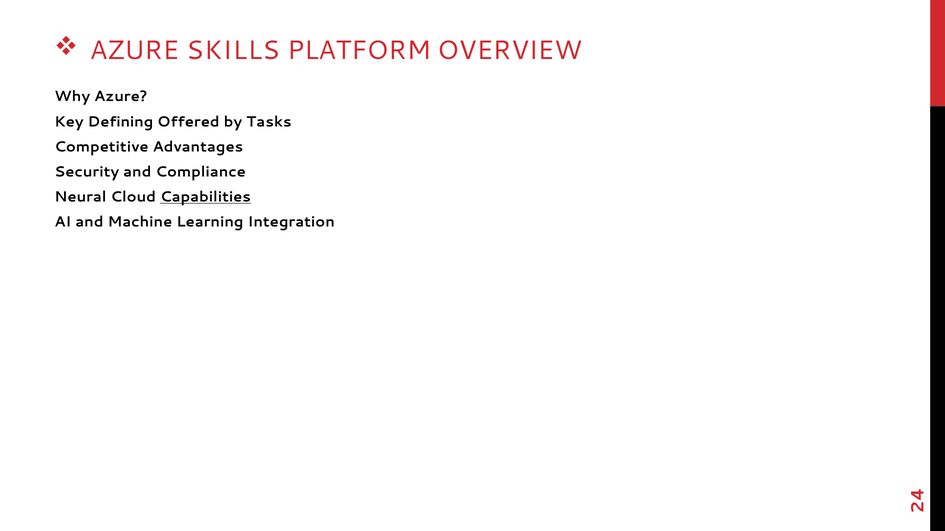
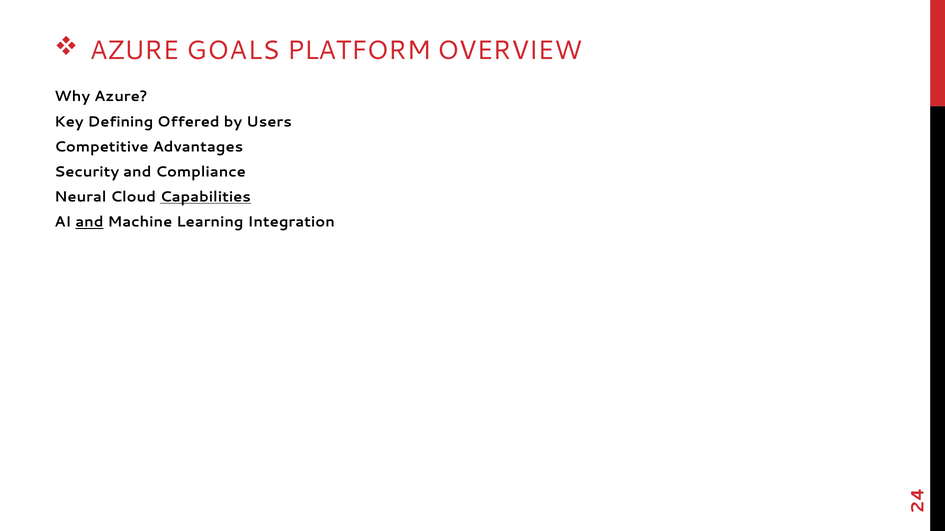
SKILLS: SKILLS -> GOALS
Tasks: Tasks -> Users
and at (89, 222) underline: none -> present
